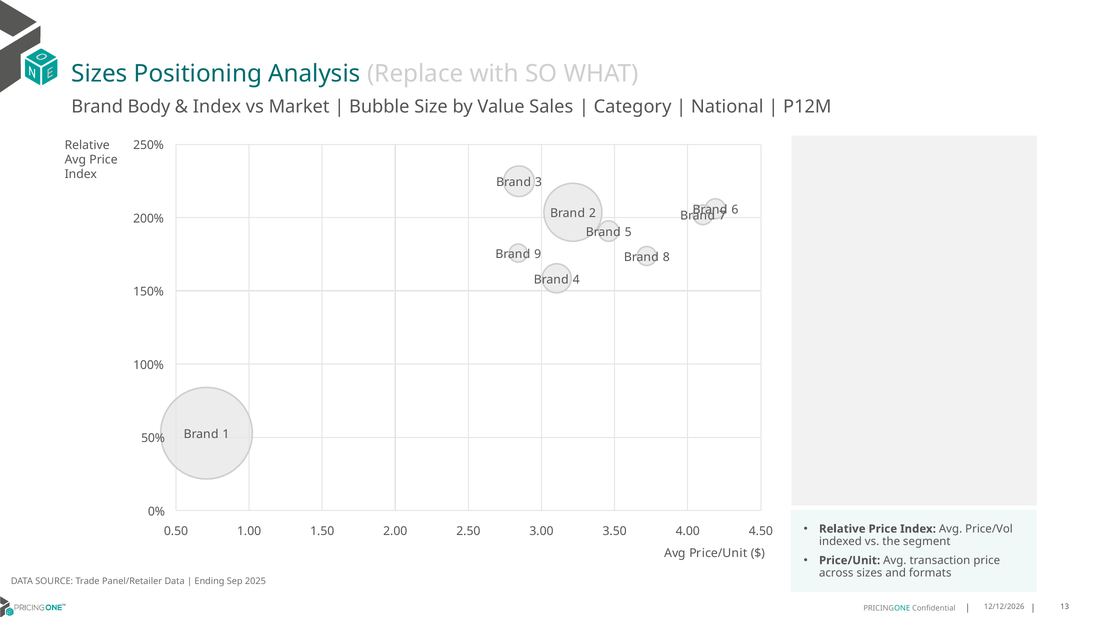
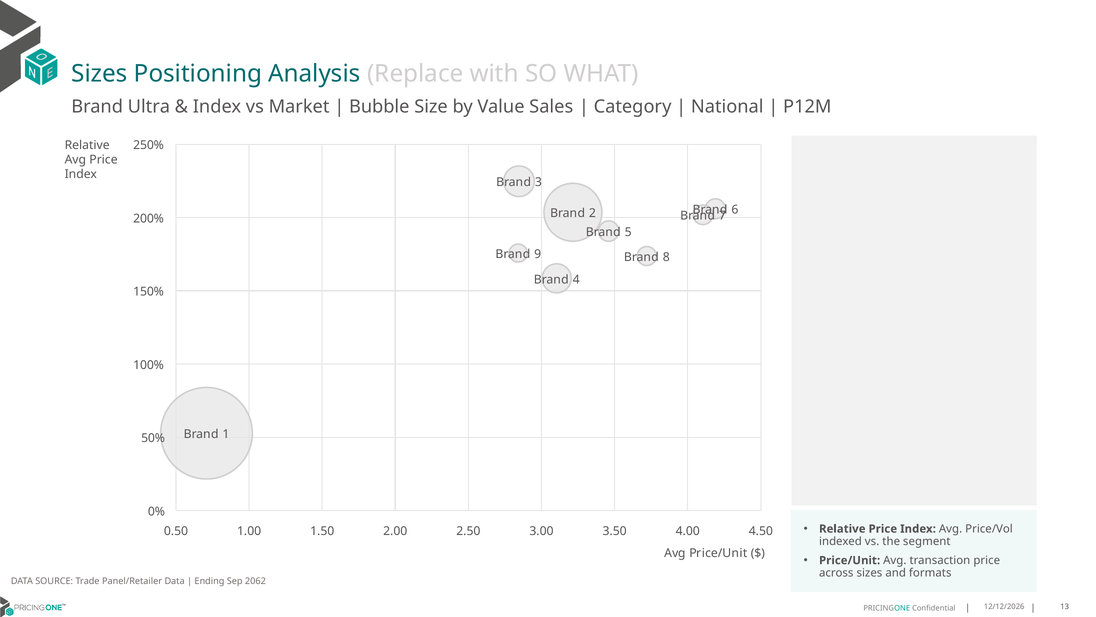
Body: Body -> Ultra
2025: 2025 -> 2062
